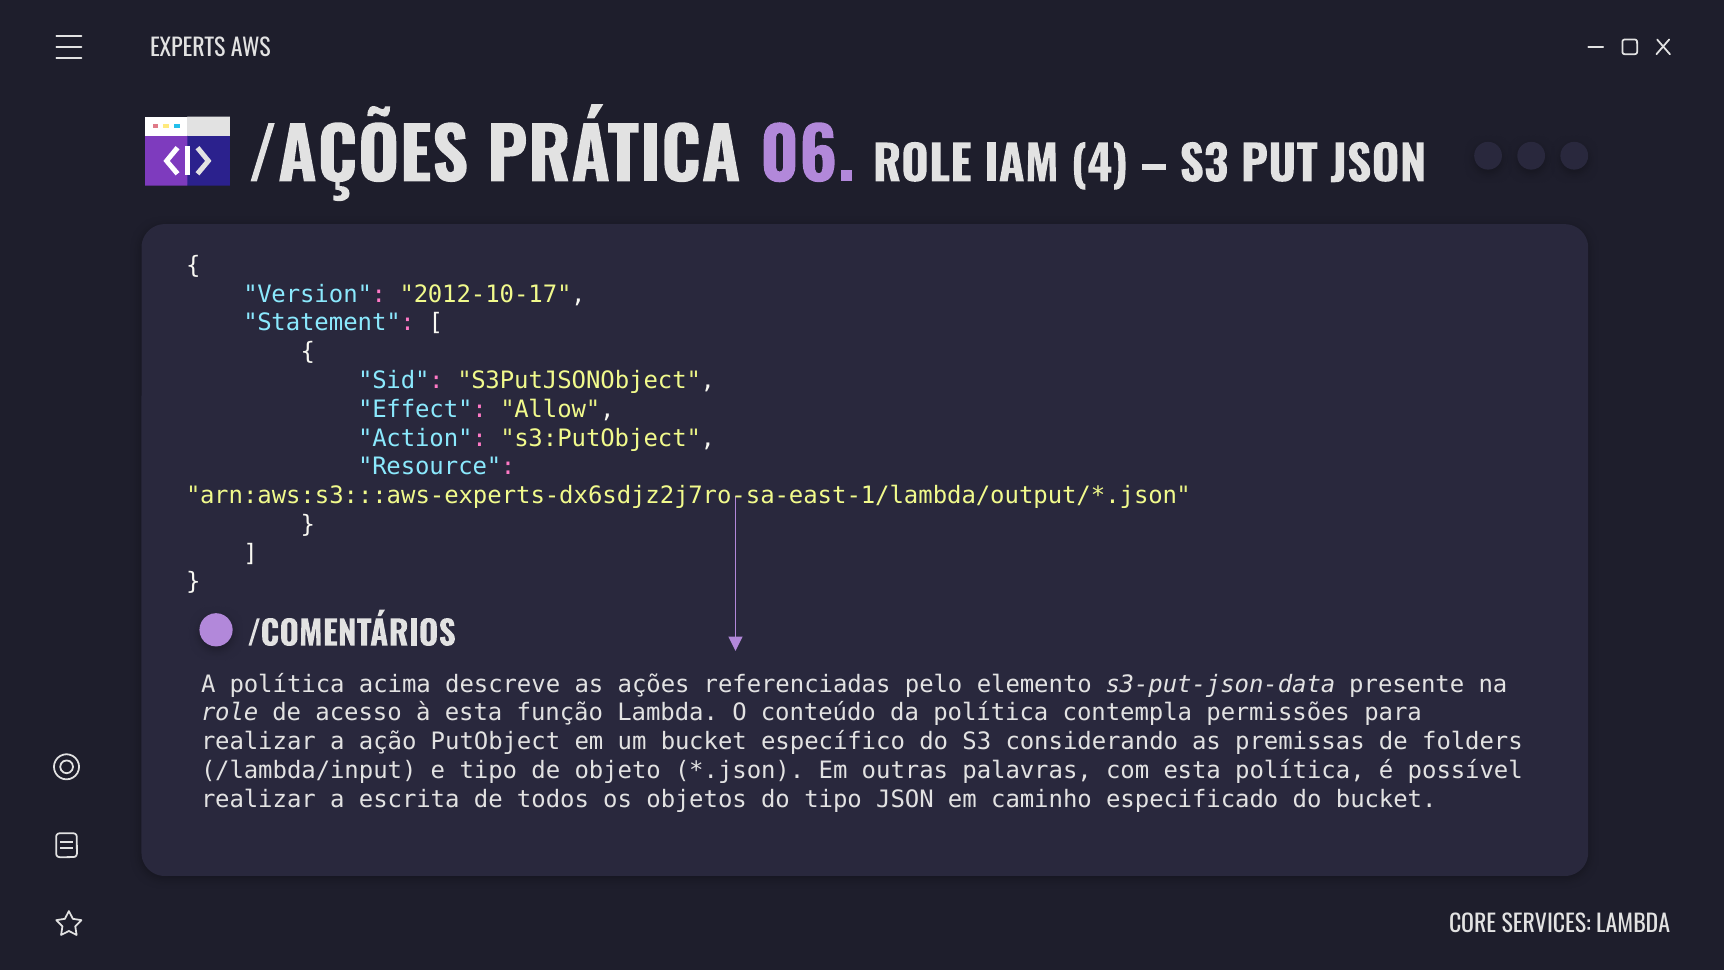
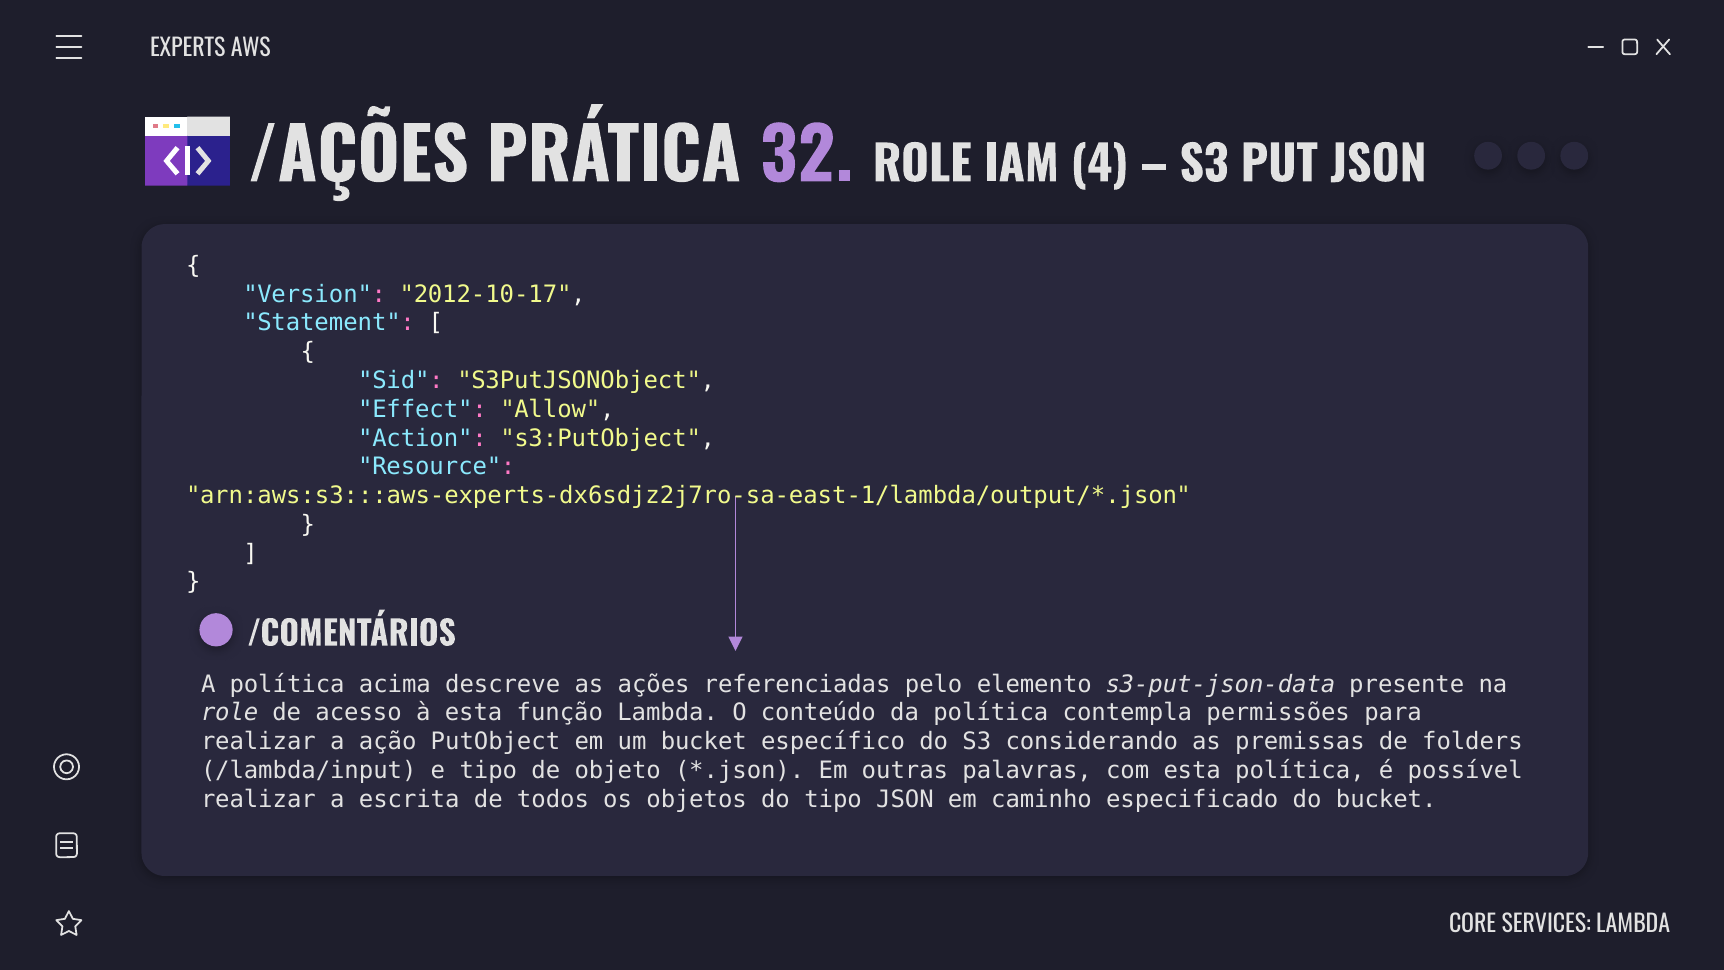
06: 06 -> 32
